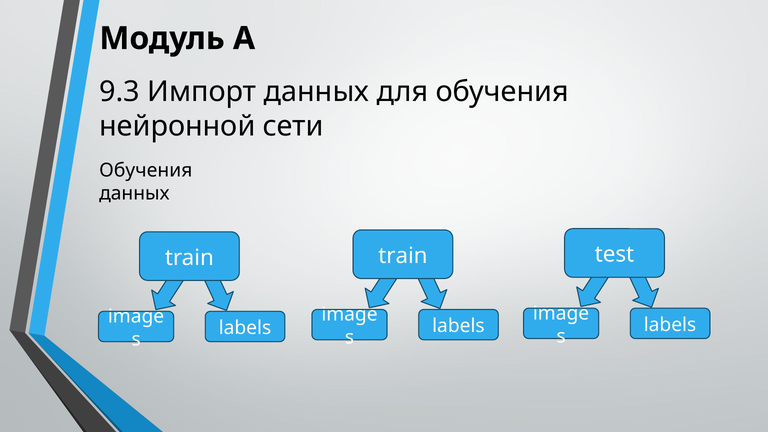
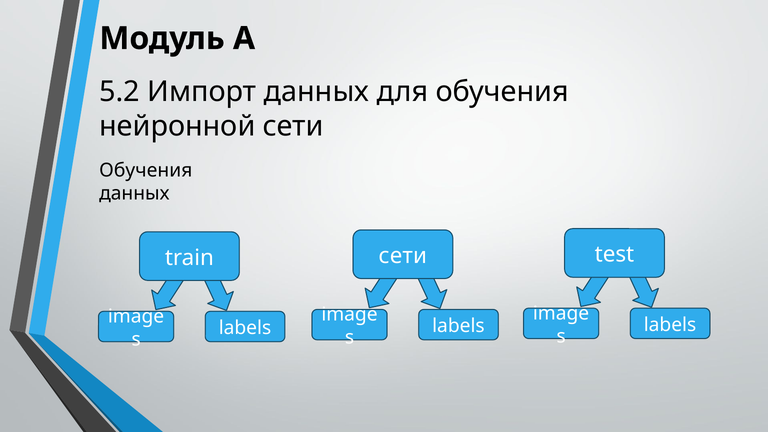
9.3: 9.3 -> 5.2
train at (403, 256): train -> сети
